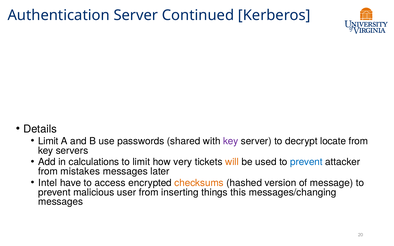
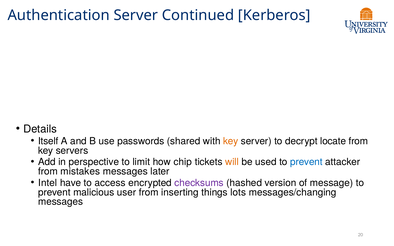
Limit at (48, 141): Limit -> Itself
key at (231, 141) colour: purple -> orange
calculations: calculations -> perspective
very: very -> chip
checksums colour: orange -> purple
this: this -> lots
